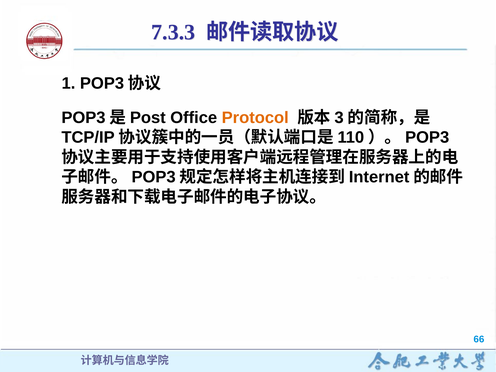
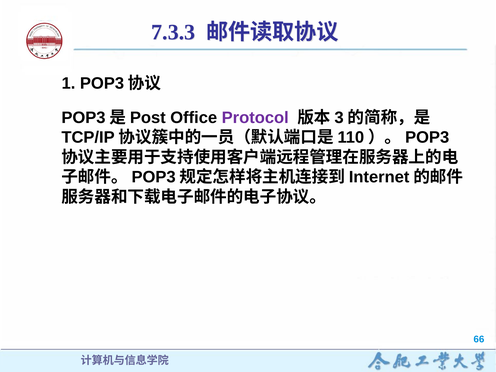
Protocol colour: orange -> purple
